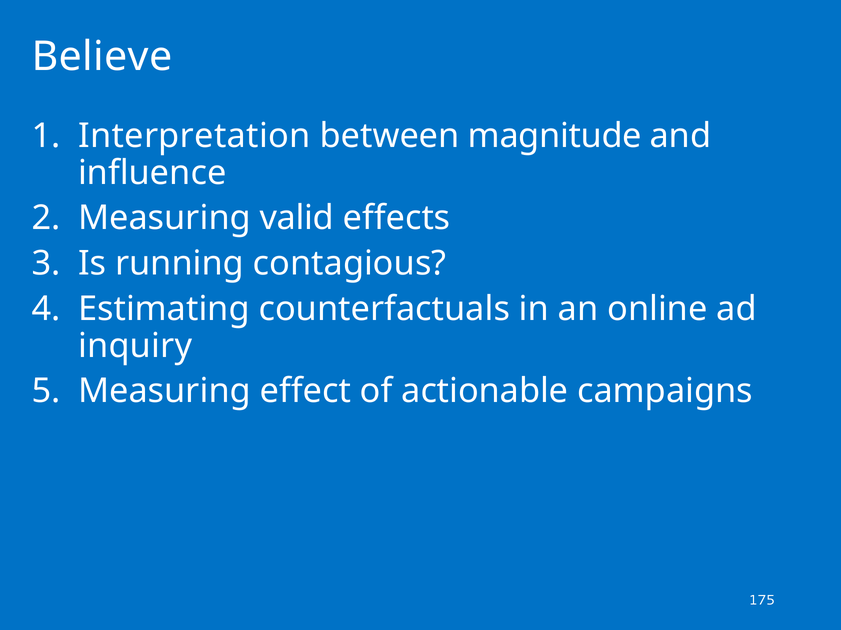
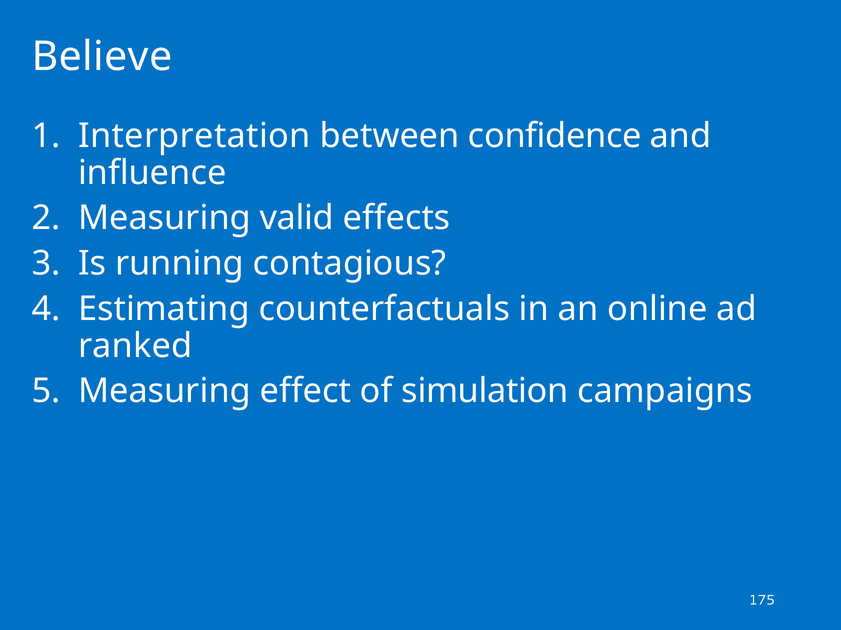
magnitude: magnitude -> confidence
inquiry: inquiry -> ranked
actionable: actionable -> simulation
